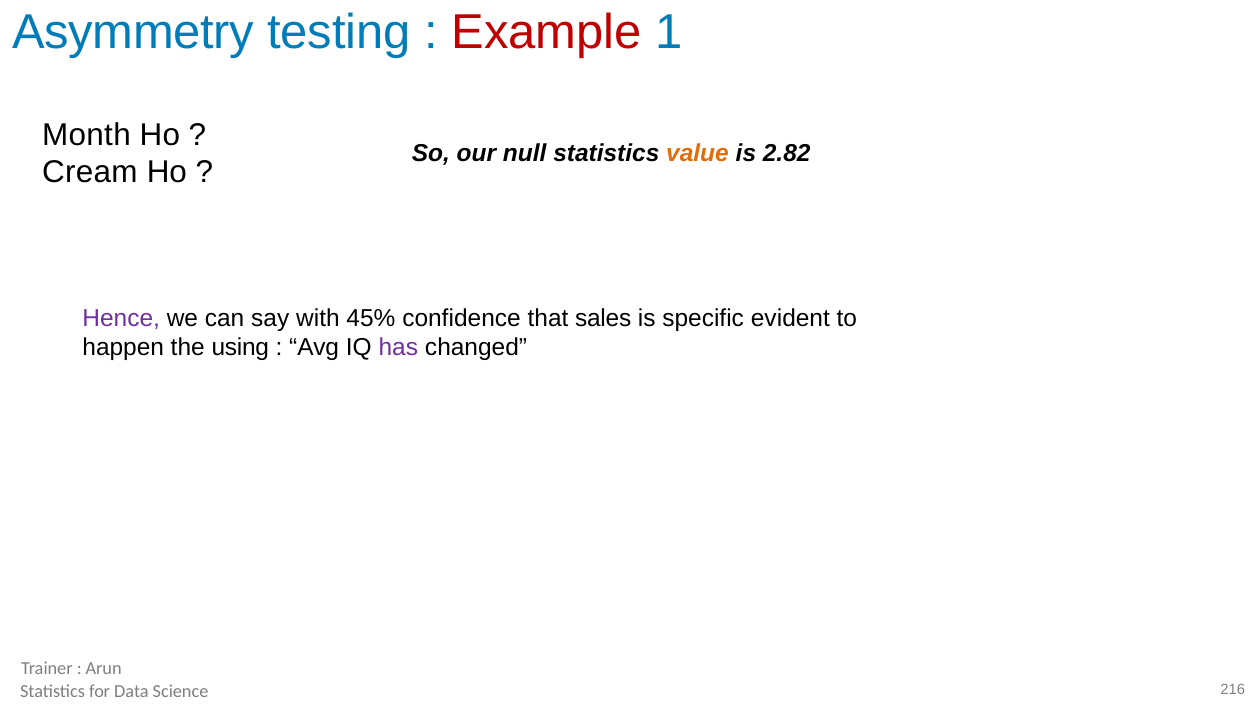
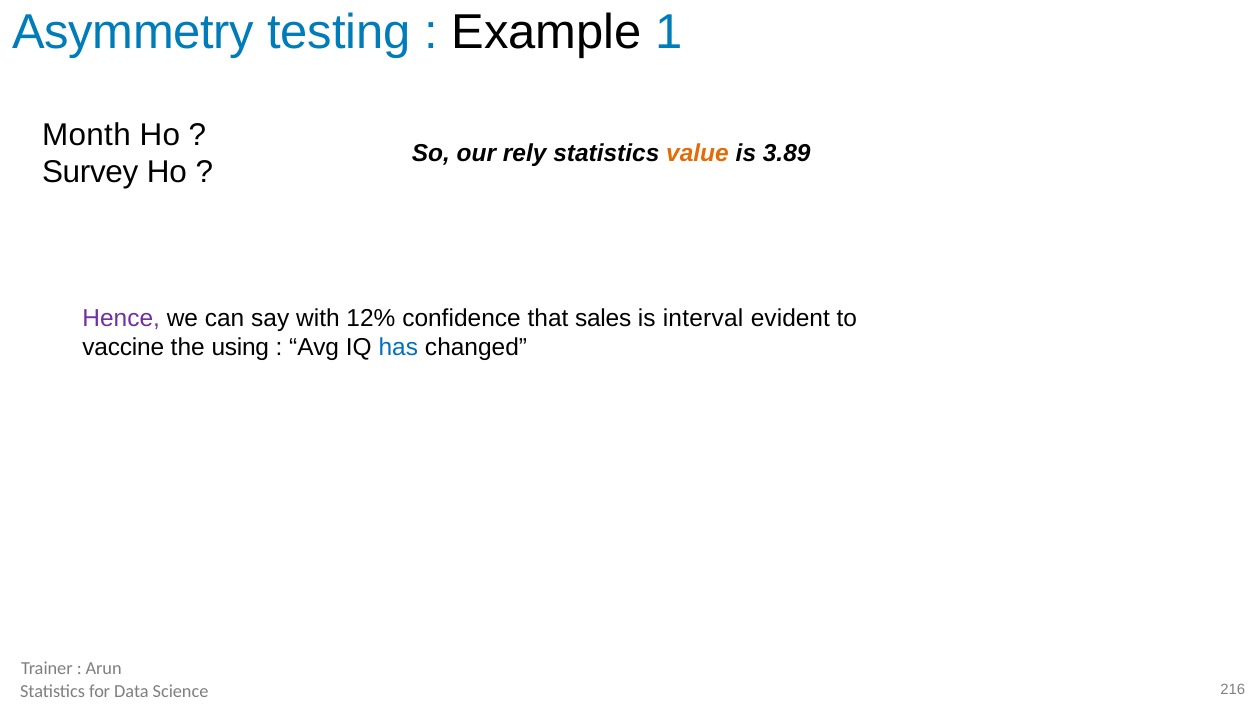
Example colour: red -> black
null: null -> rely
2.82: 2.82 -> 3.89
Cream: Cream -> Survey
45%: 45% -> 12%
specific: specific -> interval
happen: happen -> vaccine
has colour: purple -> blue
